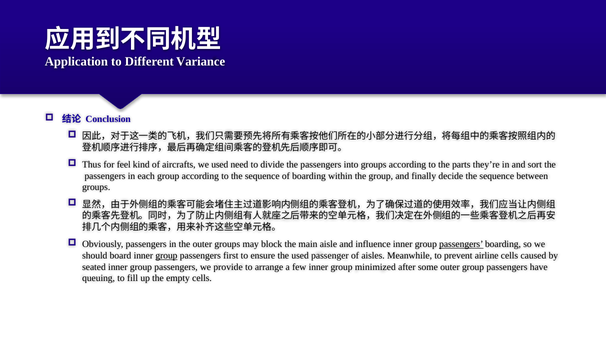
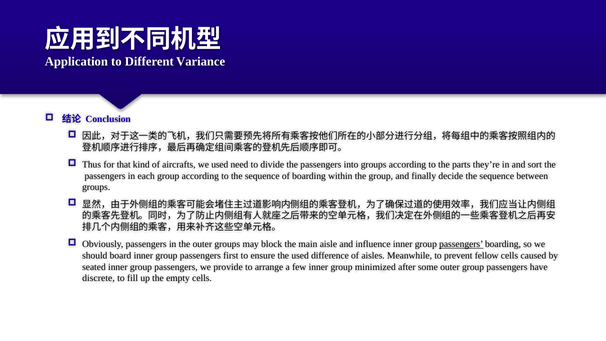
feel: feel -> that
group at (166, 255) underline: present -> none
passenger: passenger -> difference
airline: airline -> fellow
queuing: queuing -> discrete
